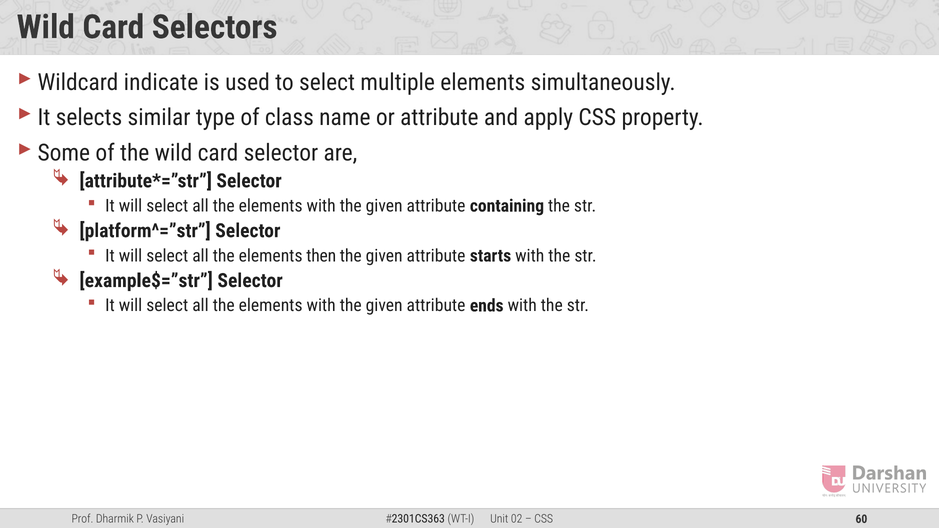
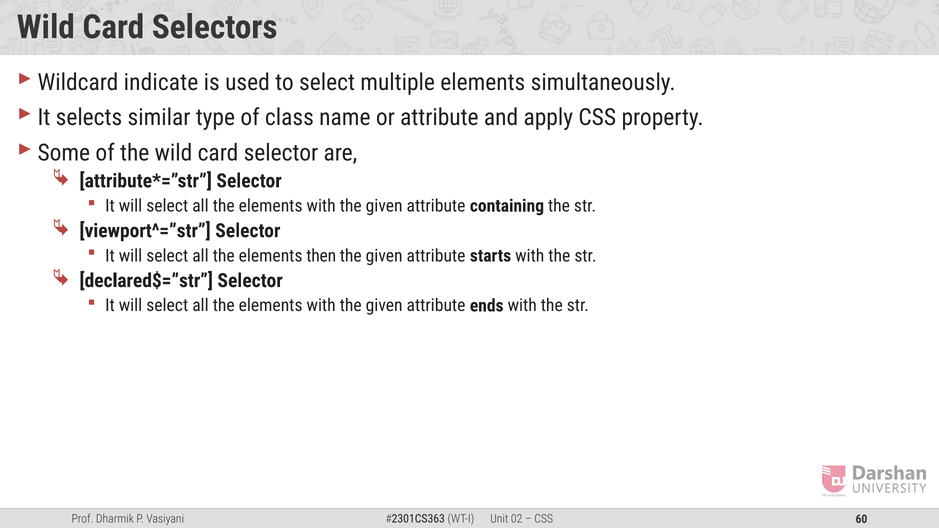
platform^=”str: platform^=”str -> viewport^=”str
example$=”str: example$=”str -> declared$=”str
